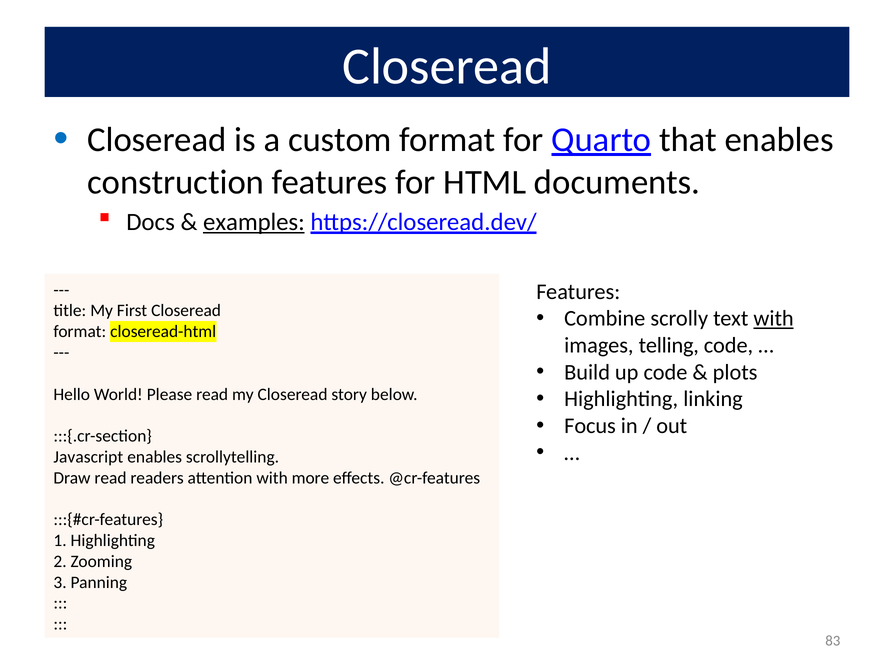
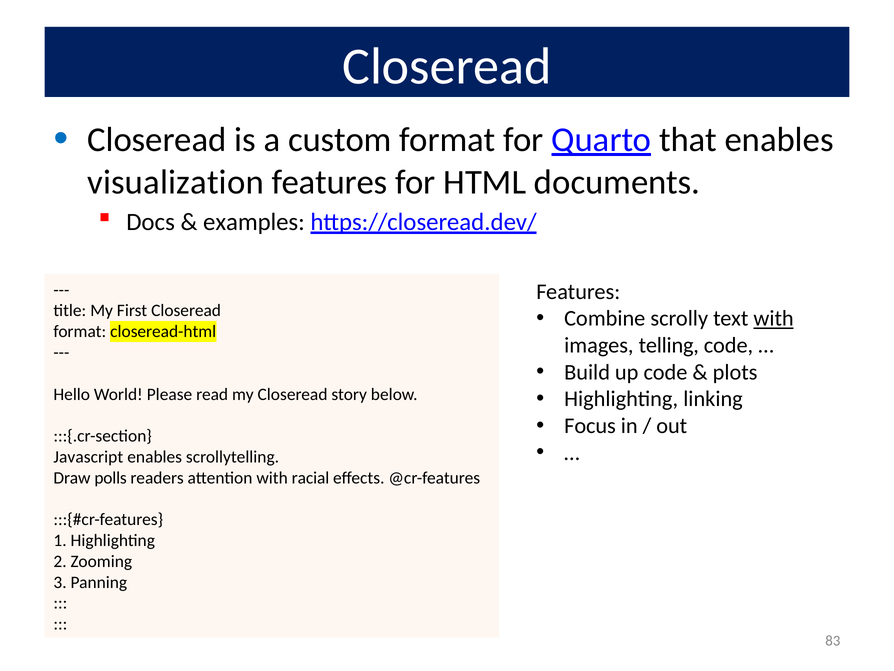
construction: construction -> visualization
examples underline: present -> none
Draw read: read -> polls
more: more -> racial
